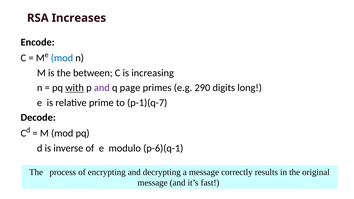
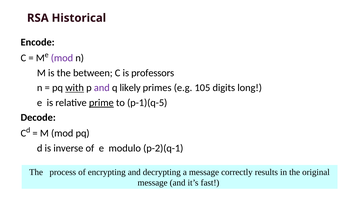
Increases: Increases -> Historical
mod at (62, 58) colour: blue -> purple
increasing: increasing -> professors
page: page -> likely
290: 290 -> 105
prime underline: none -> present
p-1)(q-7: p-1)(q-7 -> p-1)(q-5
p-6)(q-1: p-6)(q-1 -> p-2)(q-1
